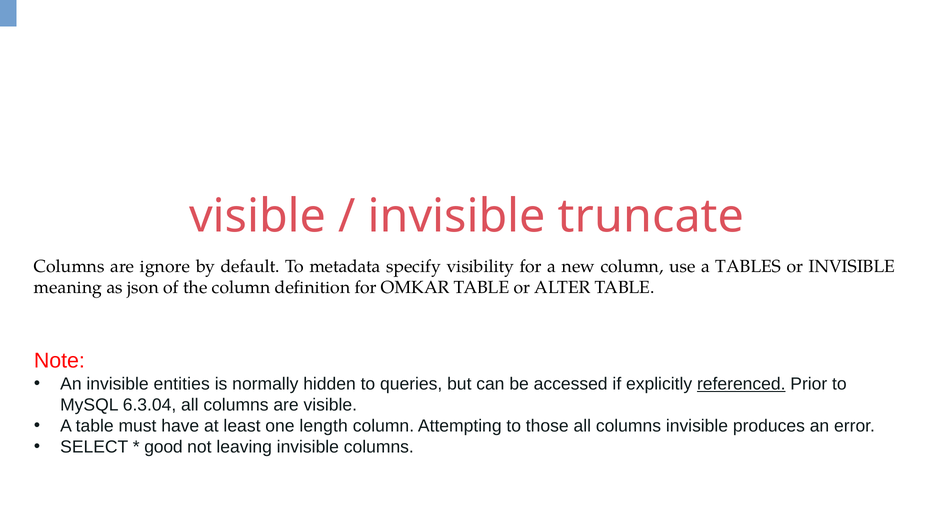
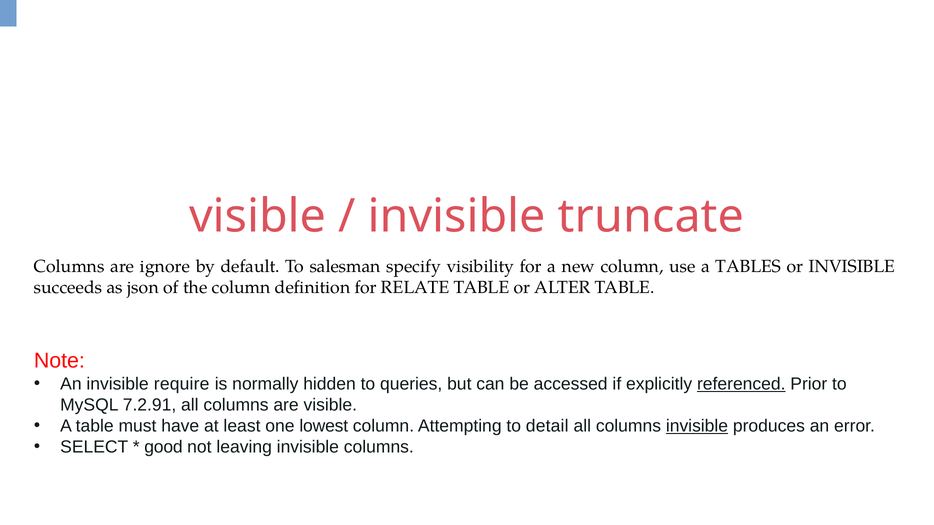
metadata: metadata -> salesman
meaning: meaning -> succeeds
OMKAR: OMKAR -> RELATE
entities: entities -> require
6.3.04: 6.3.04 -> 7.2.91
length: length -> lowest
those: those -> detail
invisible at (697, 426) underline: none -> present
